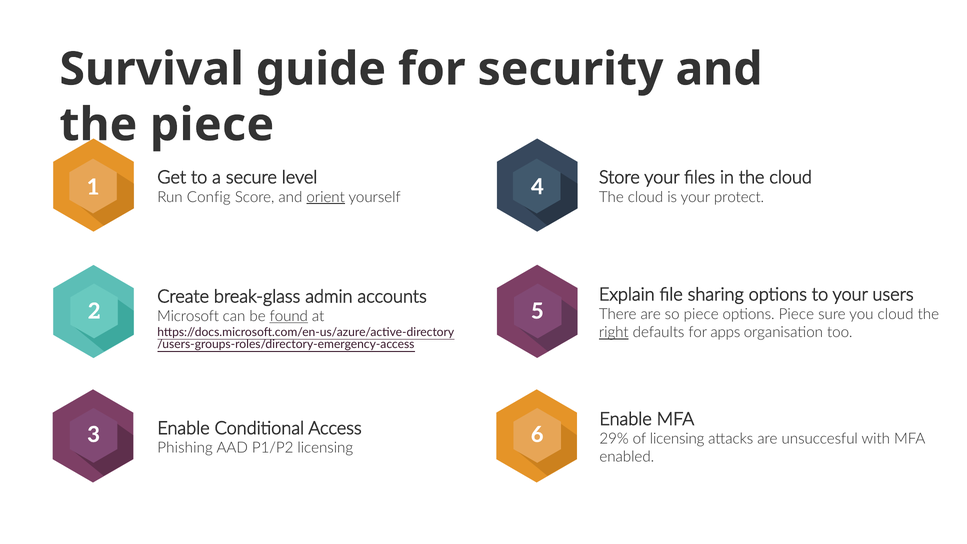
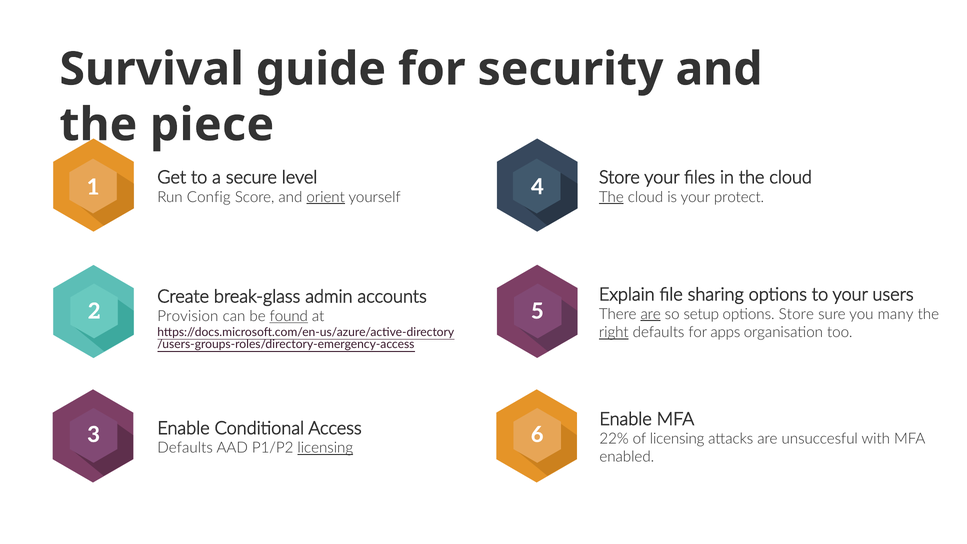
The at (611, 197) underline: none -> present
are at (651, 314) underline: none -> present
so piece: piece -> setup
options Piece: Piece -> Store
you cloud: cloud -> many
Microsoft: Microsoft -> Provision
29%: 29% -> 22%
Phishing at (185, 448): Phishing -> Defaults
licensing at (325, 448) underline: none -> present
